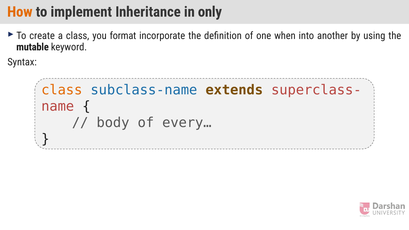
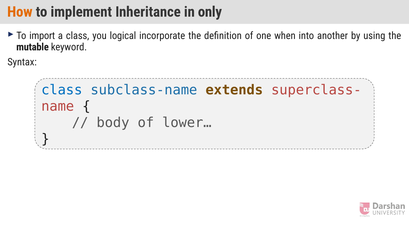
create: create -> import
format: format -> logical
class at (62, 90) colour: orange -> blue
every…: every… -> lower…
